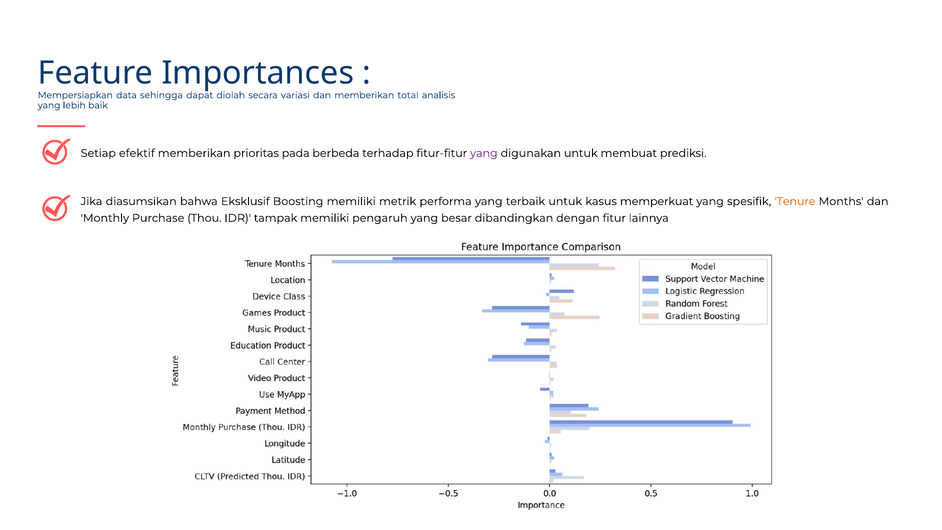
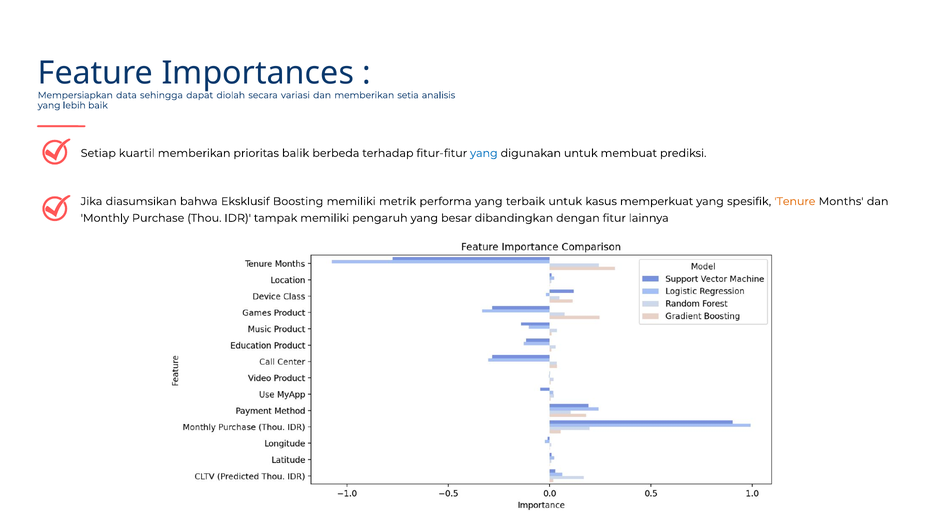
total: total -> setia
efektif: efektif -> kuartil
pada: pada -> balik
yang at (484, 153) colour: purple -> blue
